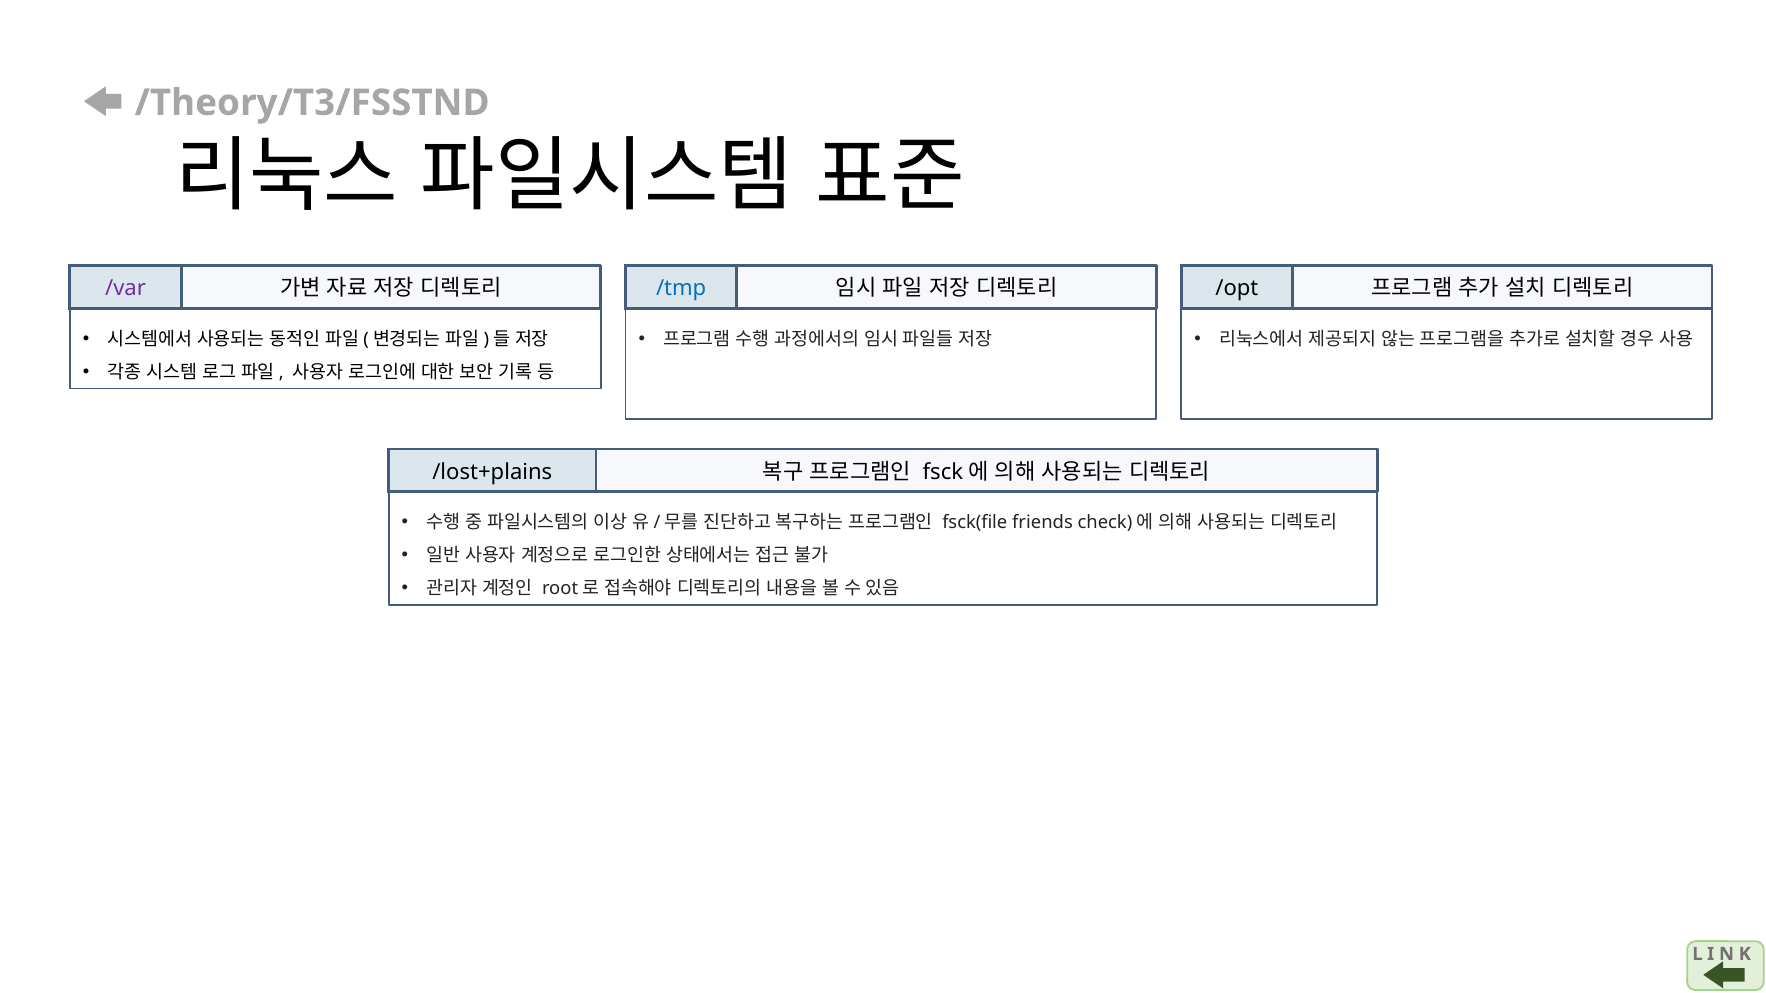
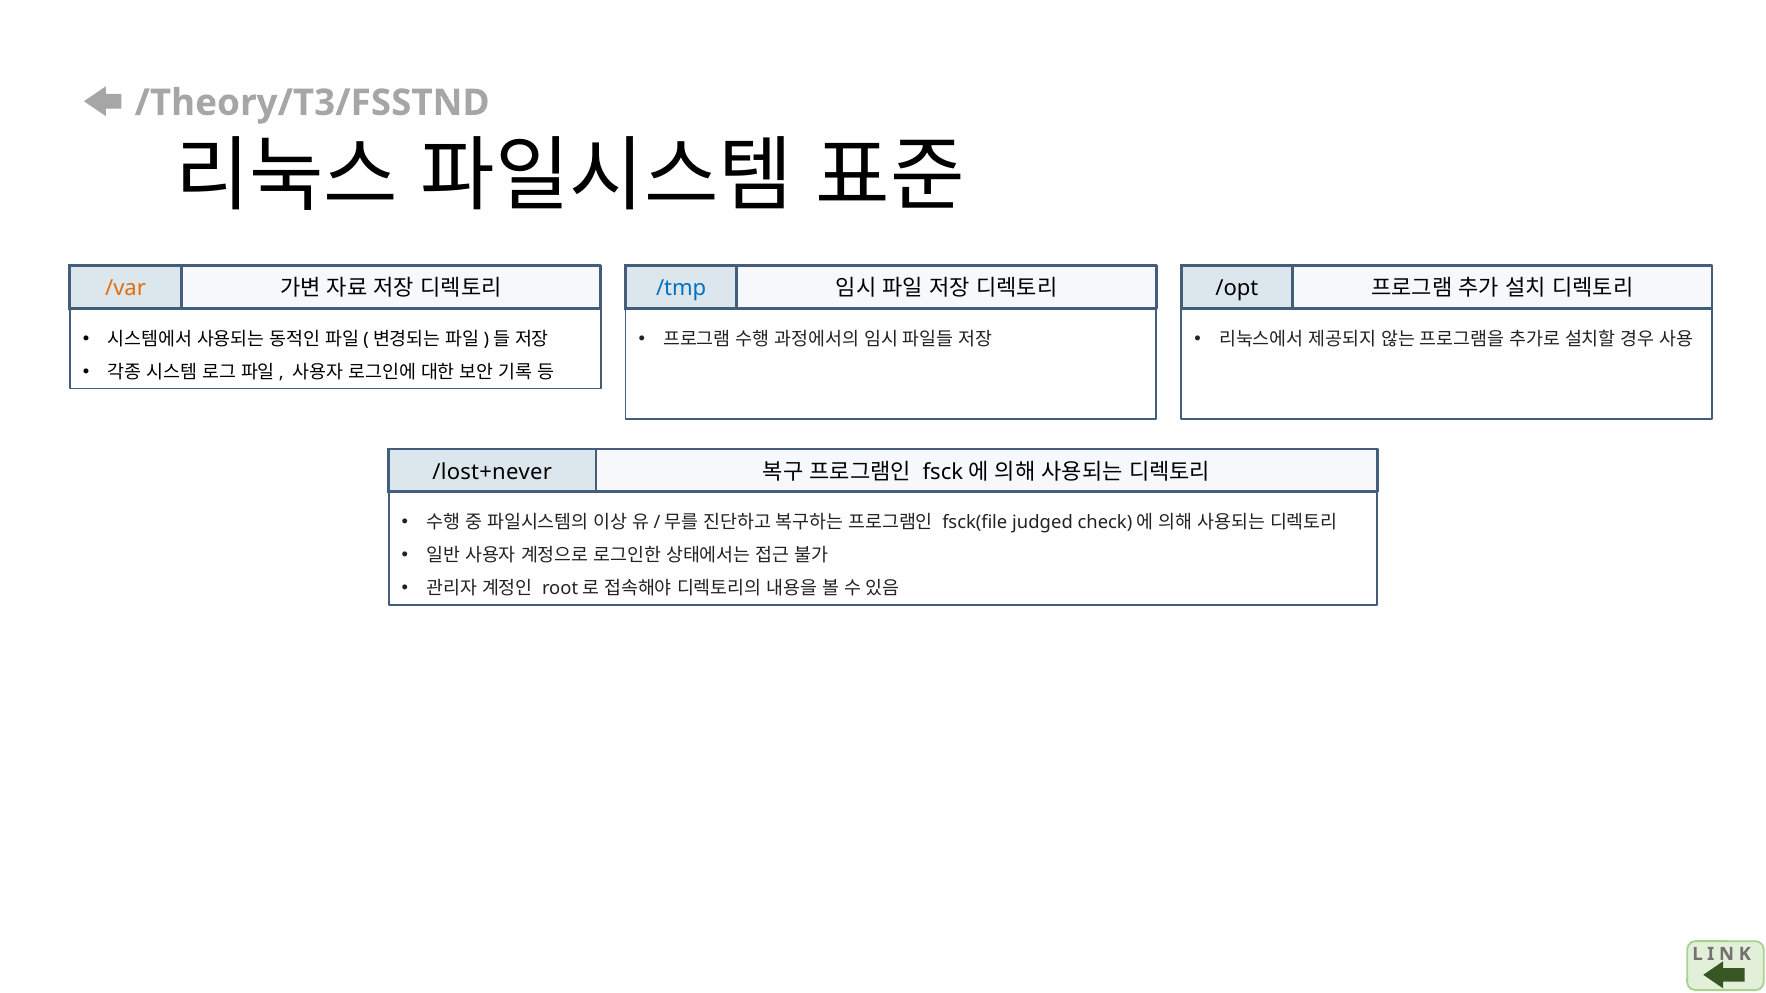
/var colour: purple -> orange
/lost+plains: /lost+plains -> /lost+never
friends: friends -> judged
